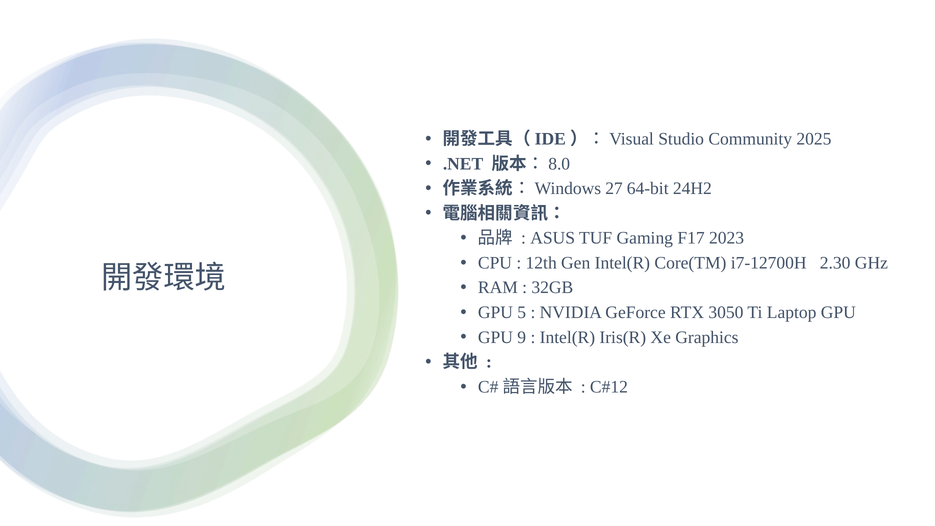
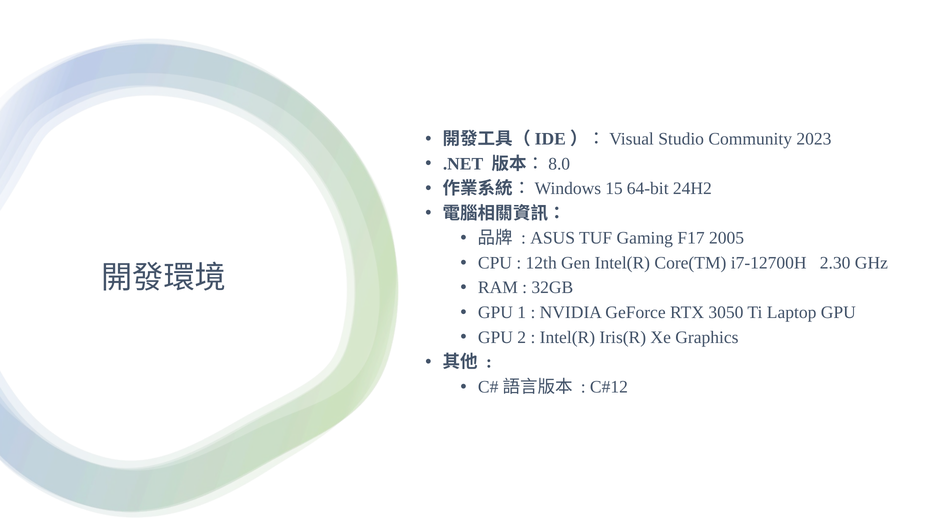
2025: 2025 -> 2023
27: 27 -> 15
2023: 2023 -> 2005
5: 5 -> 1
9: 9 -> 2
